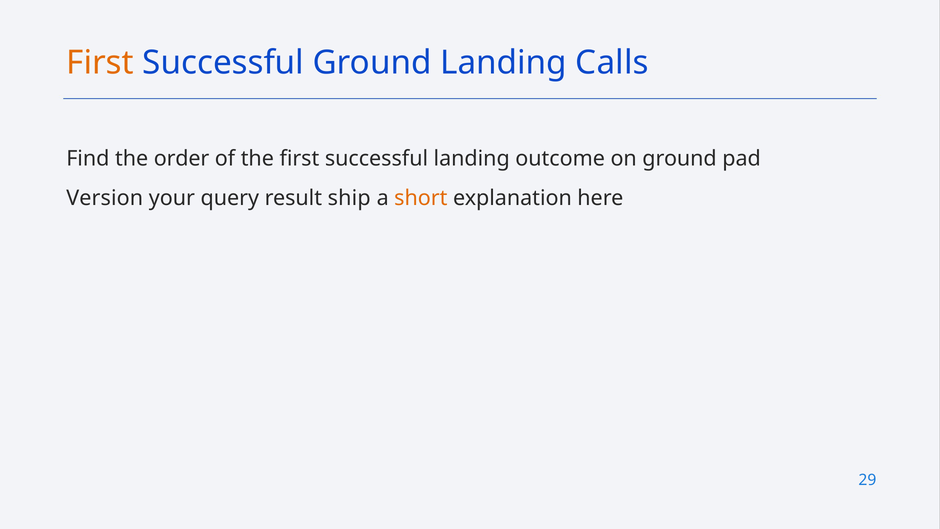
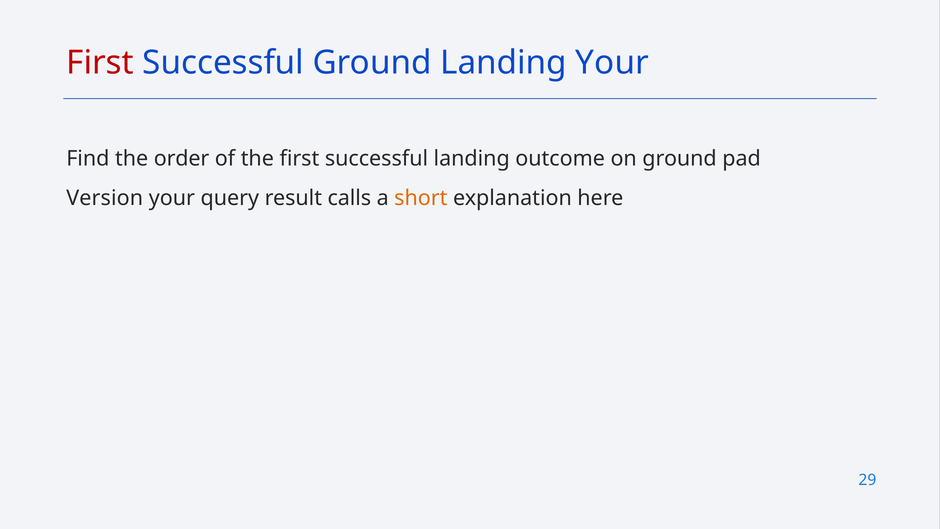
First at (100, 63) colour: orange -> red
Landing Calls: Calls -> Your
ship: ship -> calls
